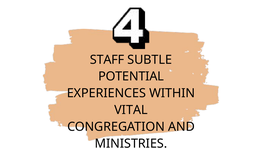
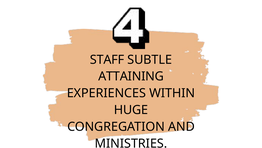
POTENTIAL: POTENTIAL -> ATTAINING
VITAL: VITAL -> HUGE
